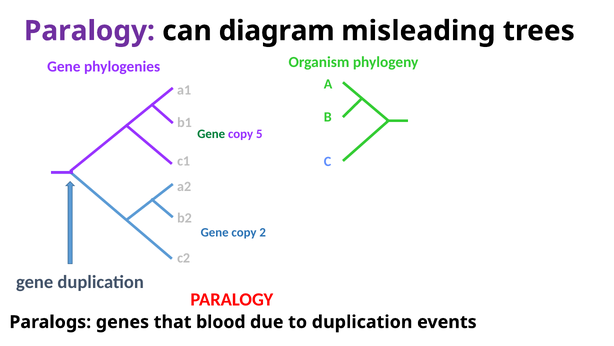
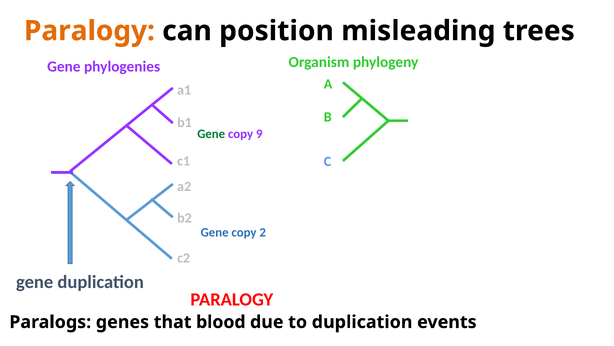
Paralogy at (89, 31) colour: purple -> orange
diagram: diagram -> position
5: 5 -> 9
